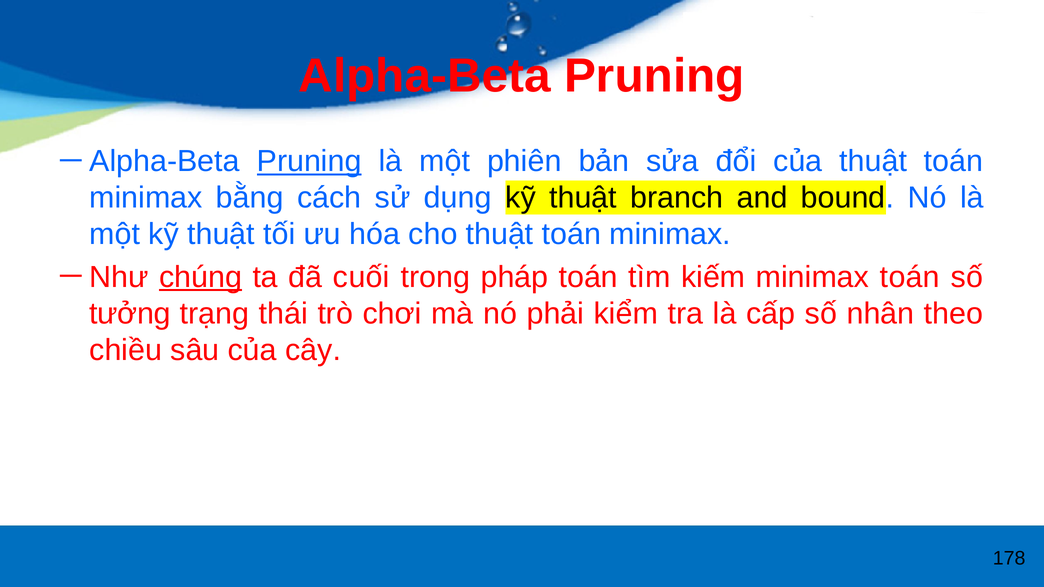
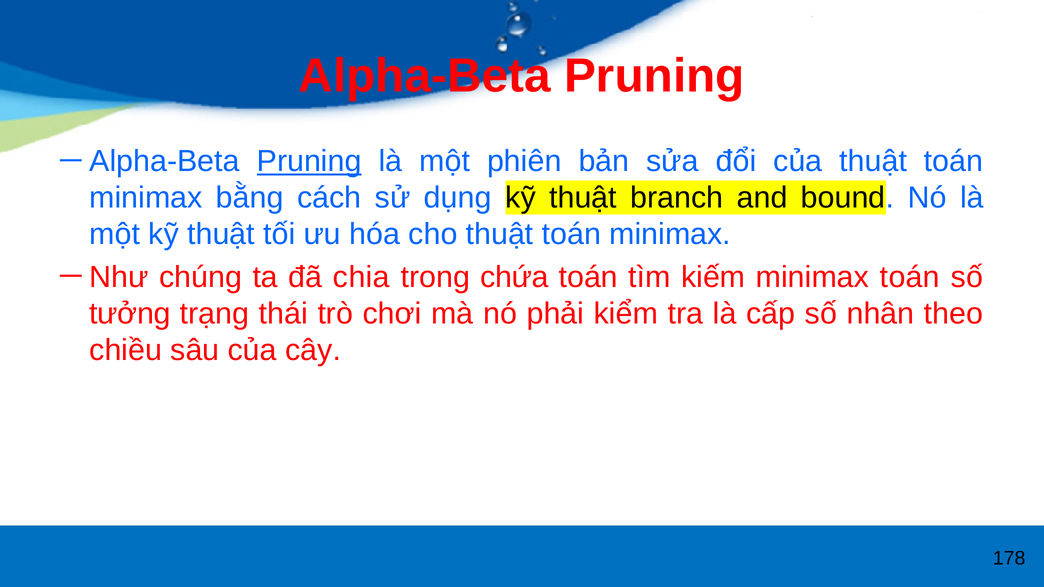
chúng underline: present -> none
cuối: cuối -> chia
pháp: pháp -> chứa
